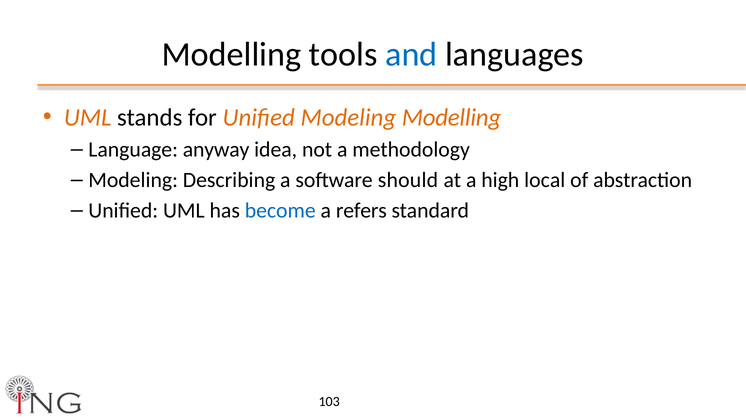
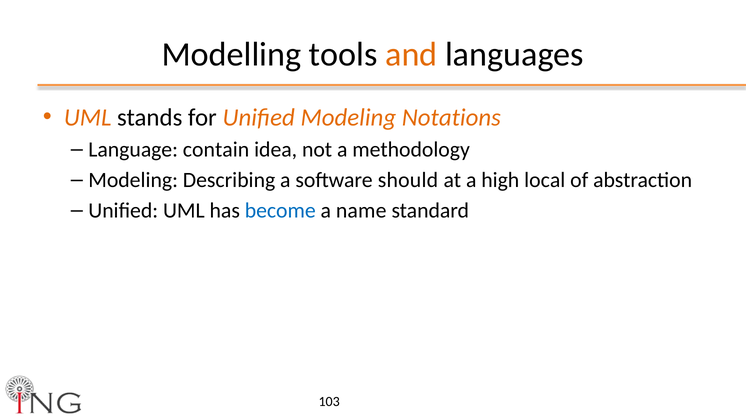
and colour: blue -> orange
Modeling Modelling: Modelling -> Notations
anyway: anyway -> contain
refers: refers -> name
